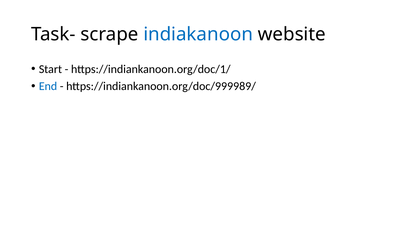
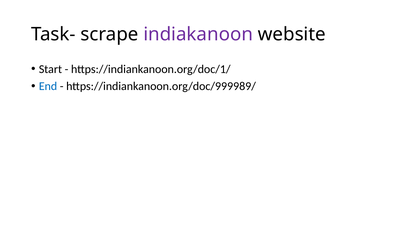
indiakanoon colour: blue -> purple
